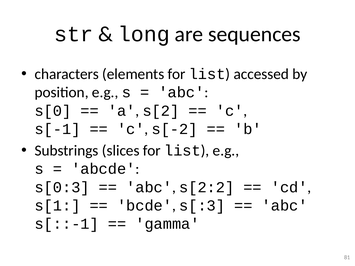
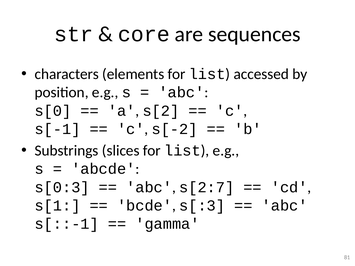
long: long -> core
s[2:2: s[2:2 -> s[2:7
